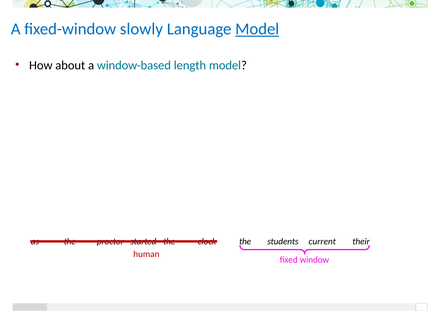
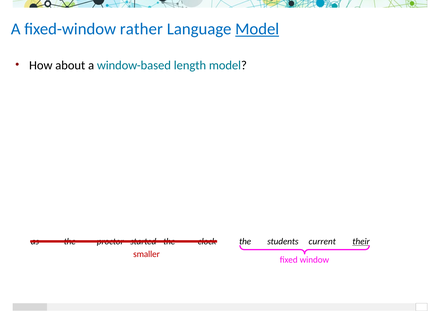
slowly: slowly -> rather
their underline: none -> present
human: human -> smaller
